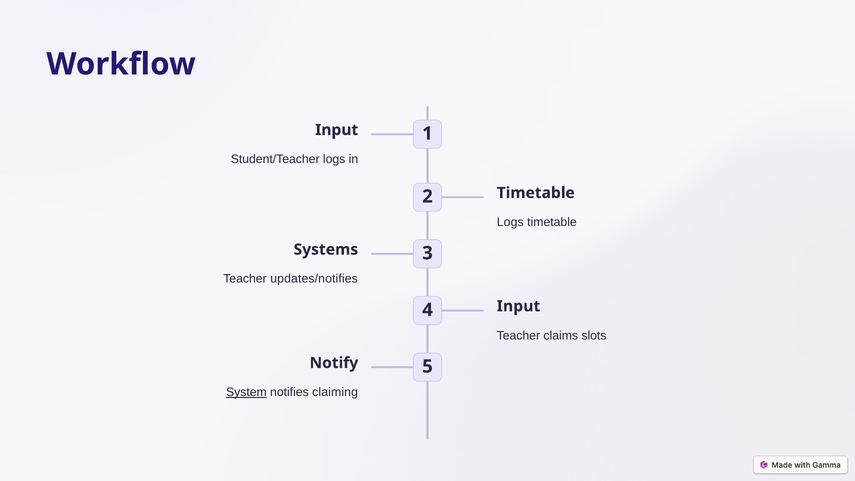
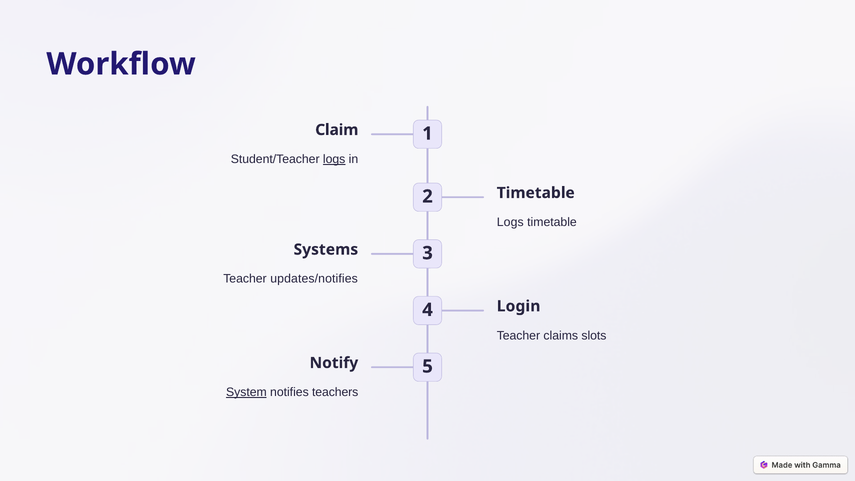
Input at (337, 130): Input -> Claim
logs at (334, 159) underline: none -> present
4 Input: Input -> Login
claiming: claiming -> teachers
